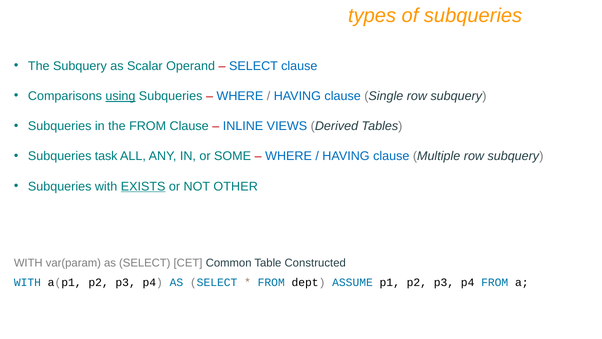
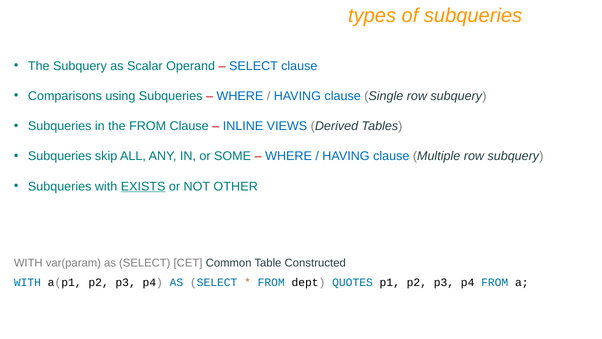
using underline: present -> none
task: task -> skip
ASSUME: ASSUME -> QUOTES
